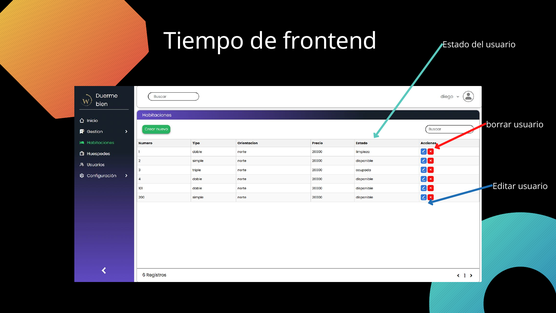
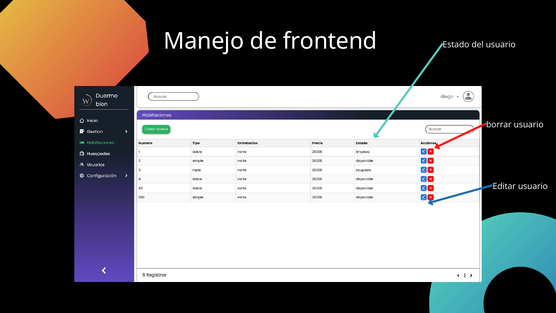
Tiempo: Tiempo -> Manejo
